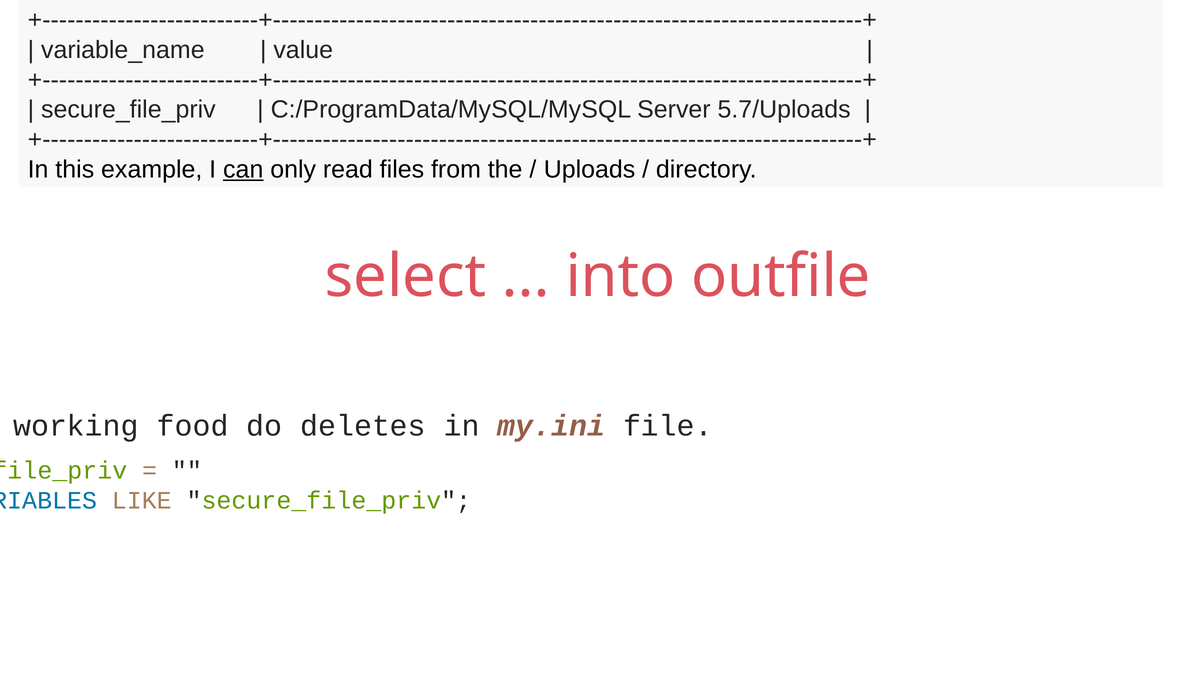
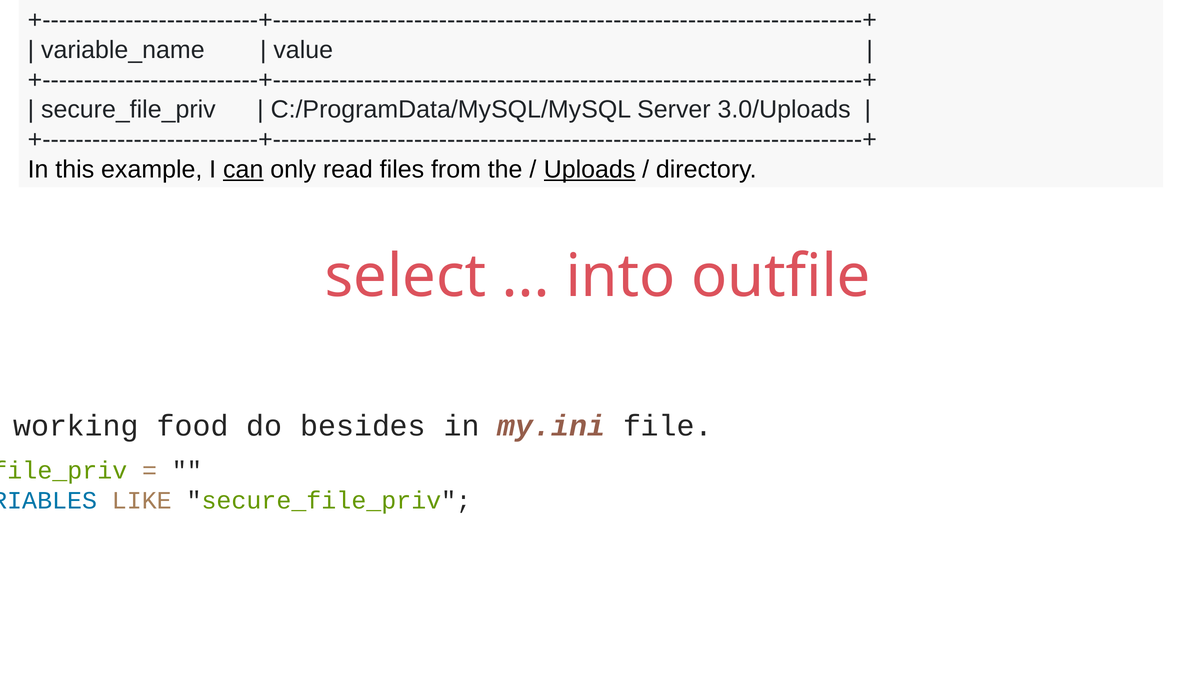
5.7/Uploads: 5.7/Uploads -> 3.0/Uploads
Uploads underline: none -> present
deletes: deletes -> besides
